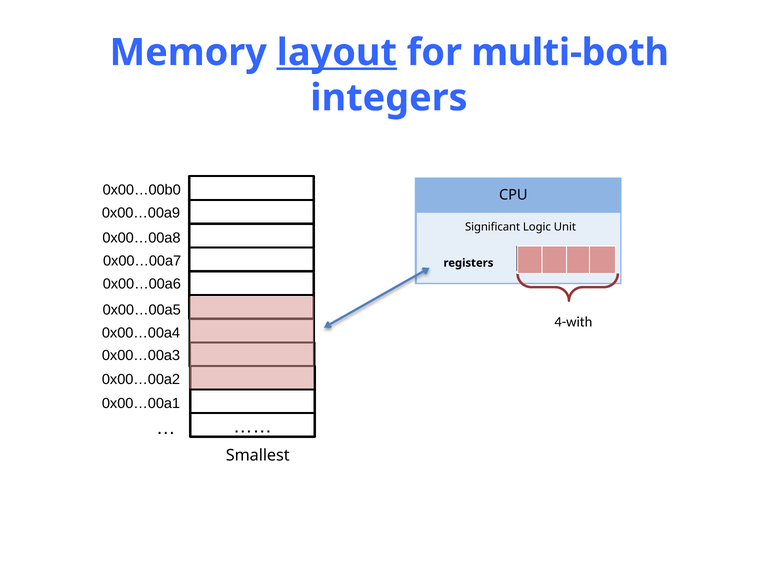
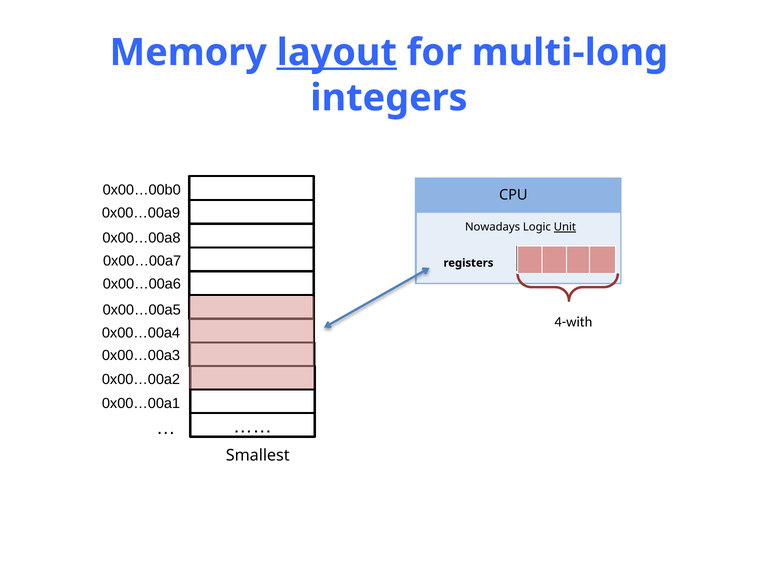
multi-both: multi-both -> multi-long
Significant: Significant -> Nowadays
Unit underline: none -> present
